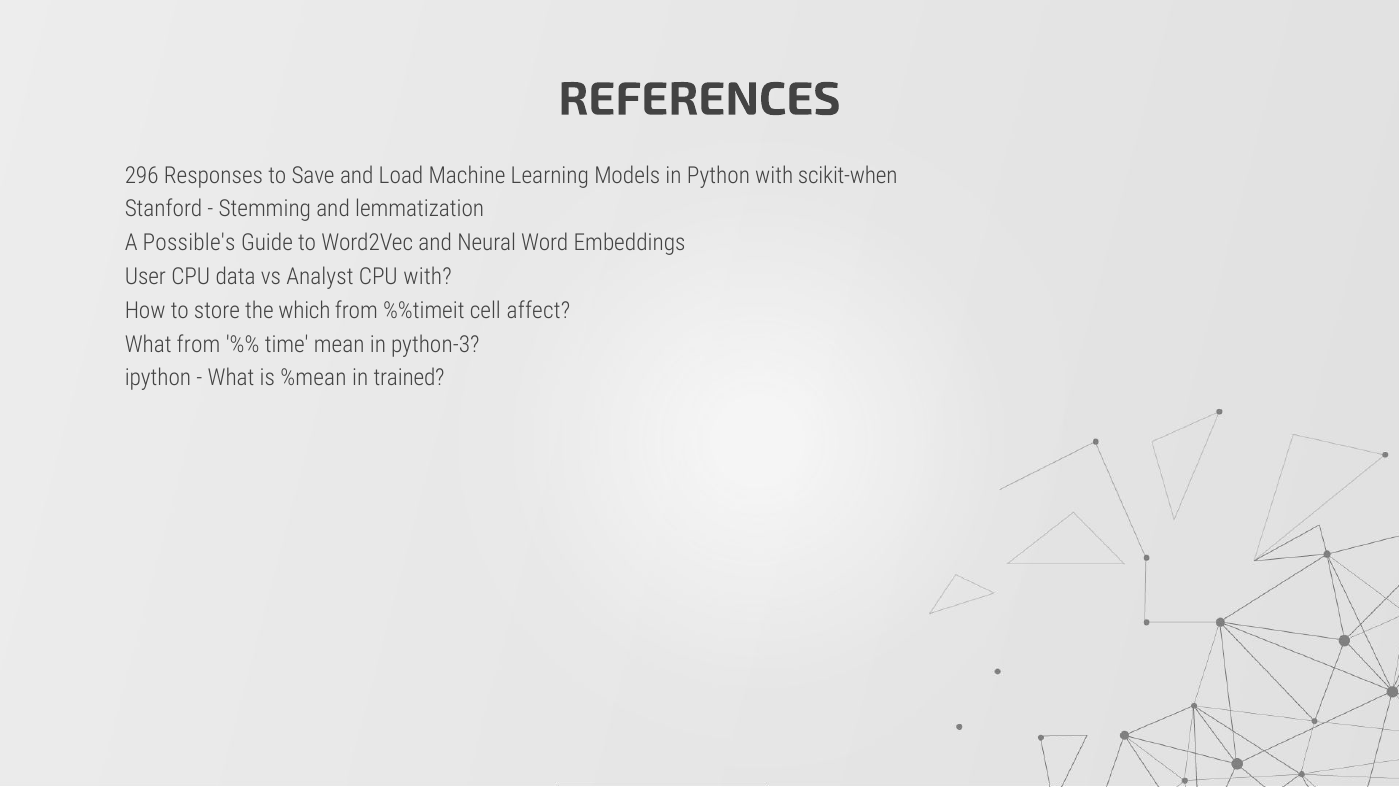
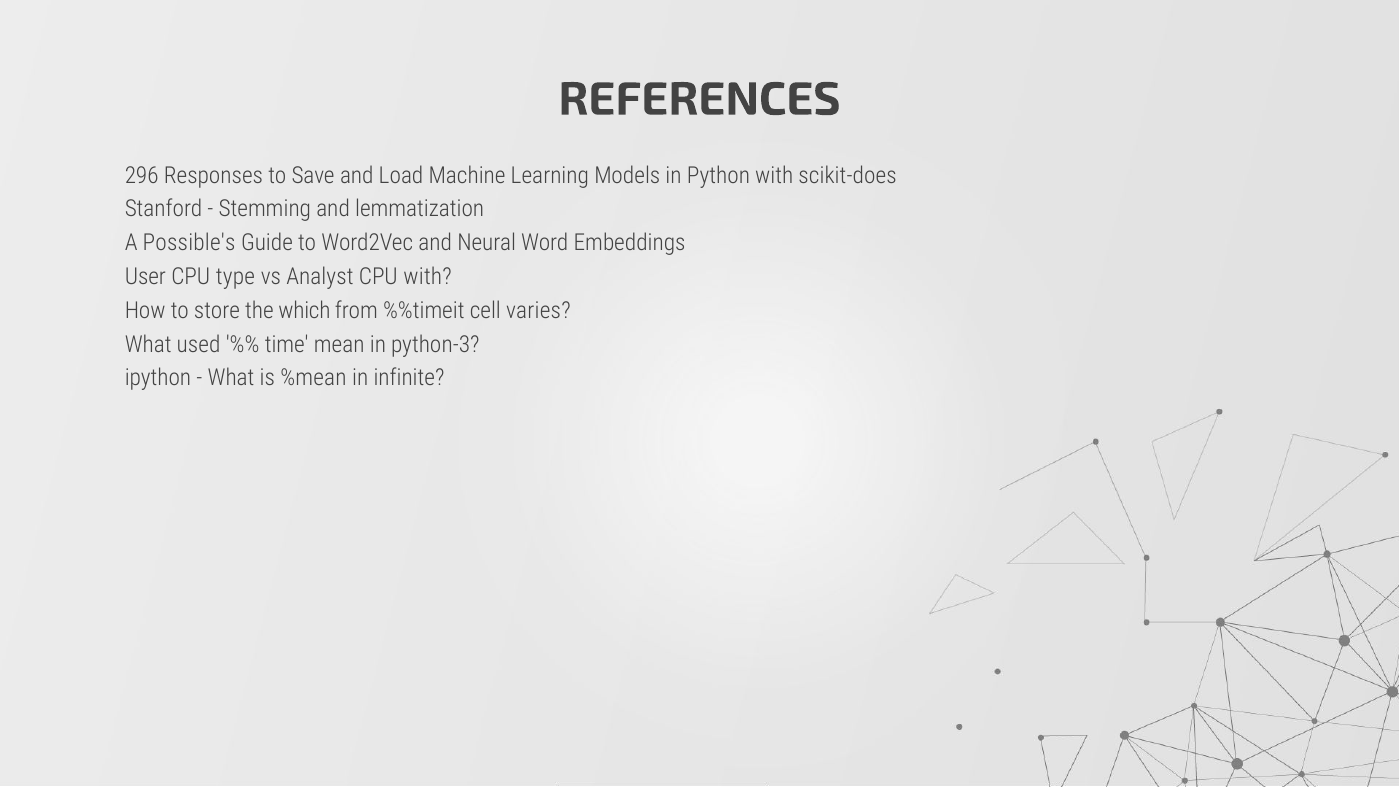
scikit-when: scikit-when -> scikit-does
data: data -> type
affect: affect -> varies
What from: from -> used
trained: trained -> infinite
